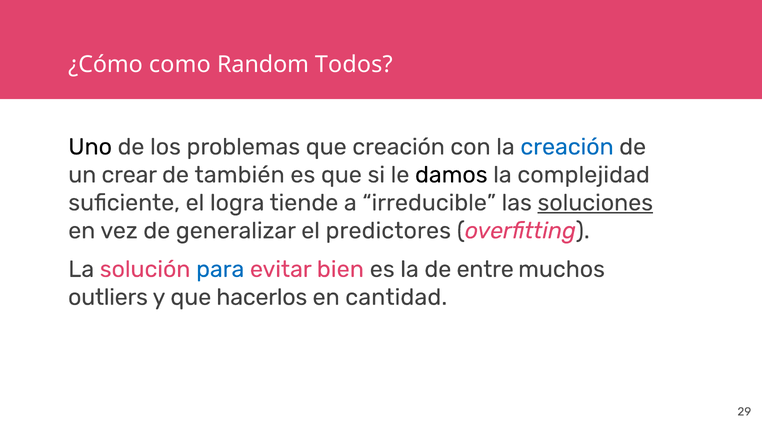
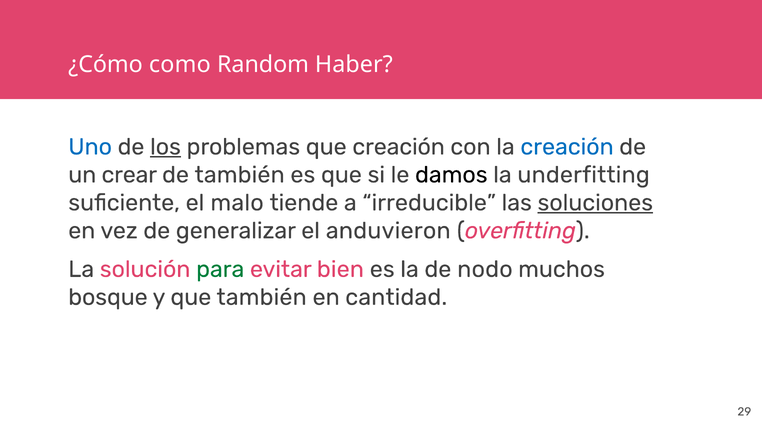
Todos: Todos -> Haber
Uno colour: black -> blue
los underline: none -> present
complejidad: complejidad -> underfitting
logra: logra -> malo
predictores: predictores -> anduvieron
para colour: blue -> green
entre: entre -> nodo
outliers: outliers -> bosque
que hacerlos: hacerlos -> también
